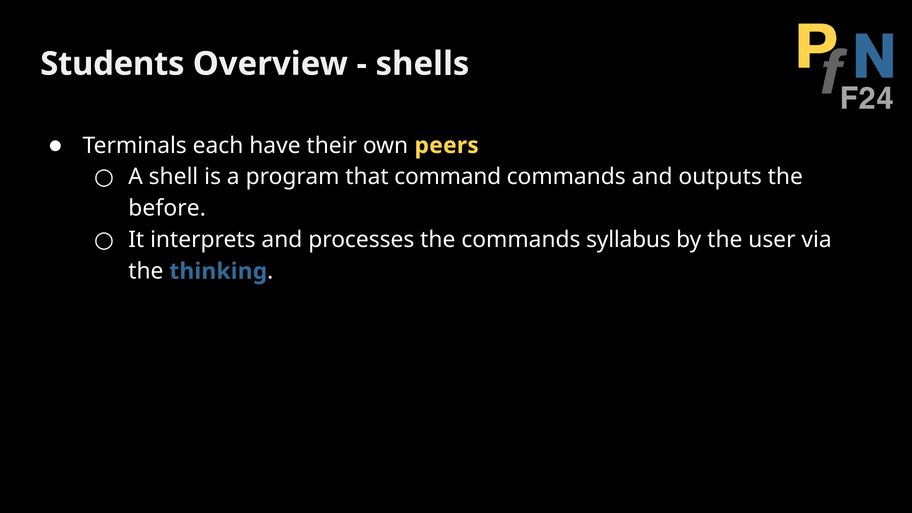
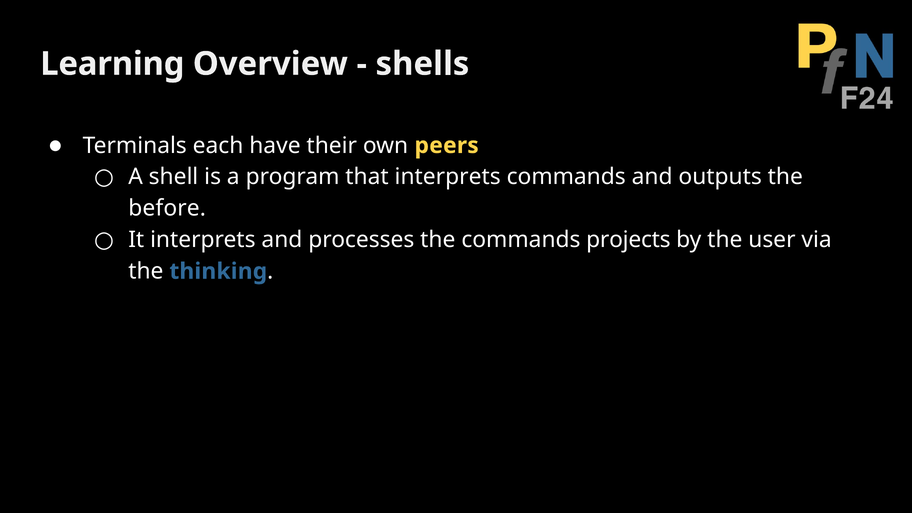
Students: Students -> Learning
that command: command -> interprets
syllabus: syllabus -> projects
